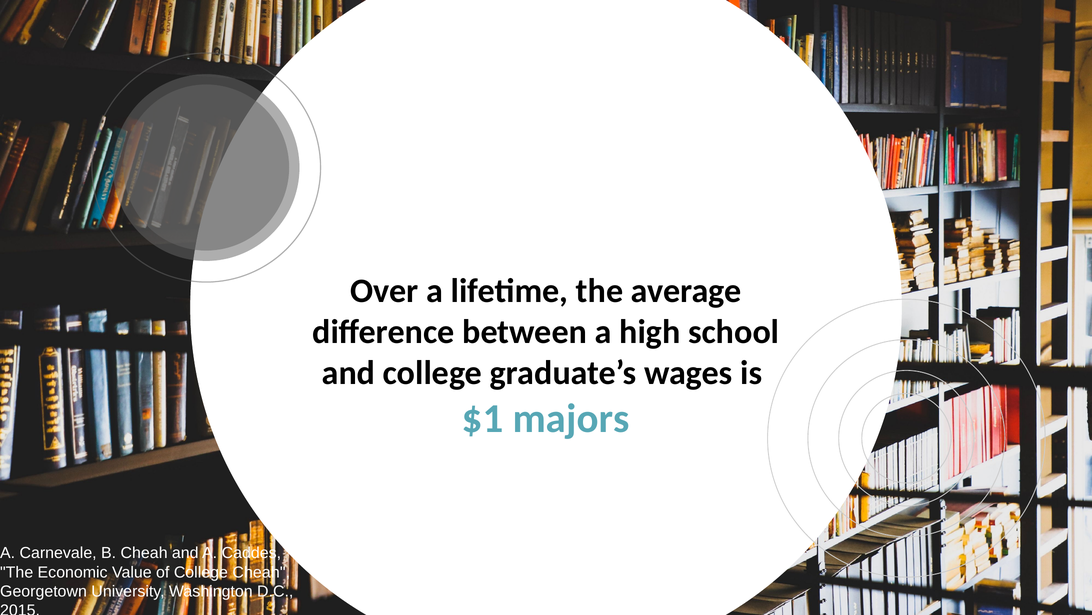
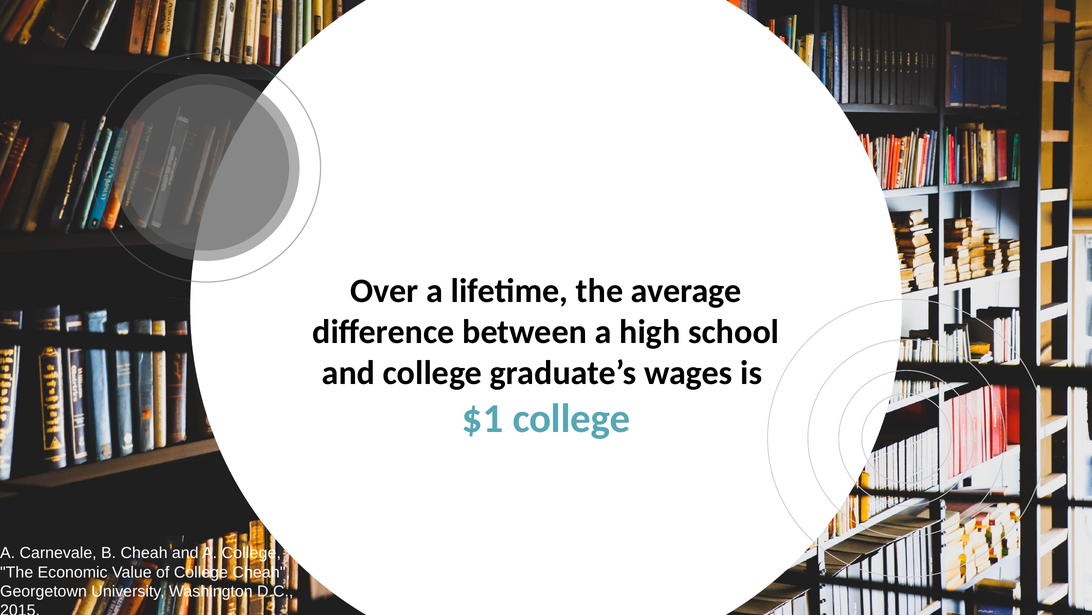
$1 majors: majors -> college
A Caddes: Caddes -> College
